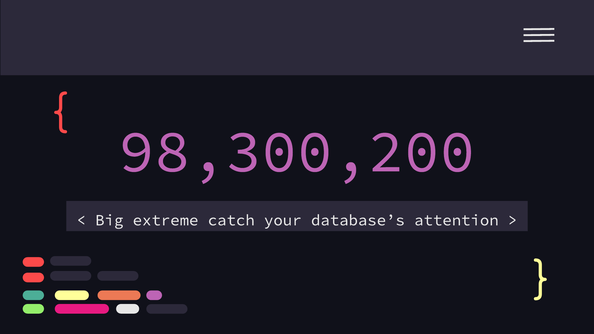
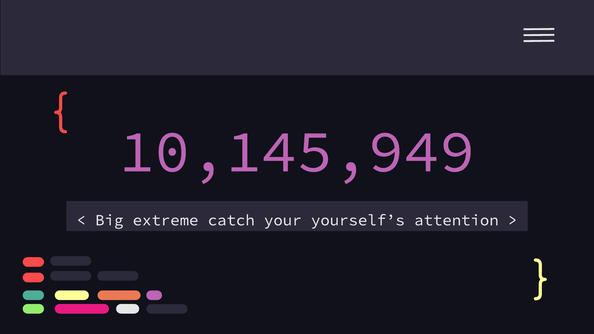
98,300,200: 98,300,200 -> 10,145,949
database’s: database’s -> yourself’s
